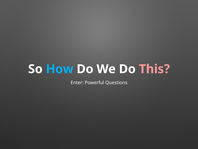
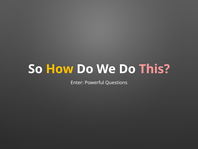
How colour: light blue -> yellow
